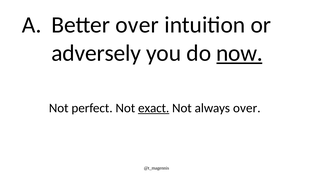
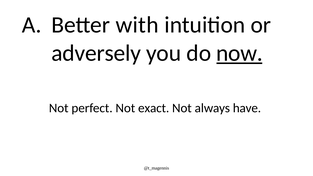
Better over: over -> with
exact underline: present -> none
always over: over -> have
